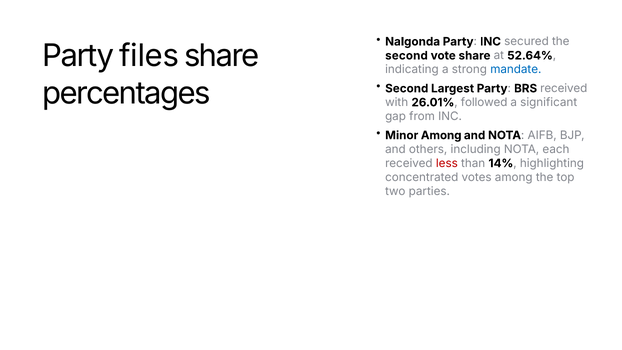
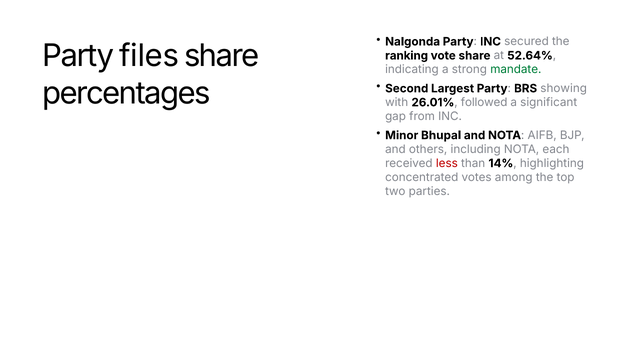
second at (406, 56): second -> ranking
mandate colour: blue -> green
BRS received: received -> showing
Minor Among: Among -> Bhupal
